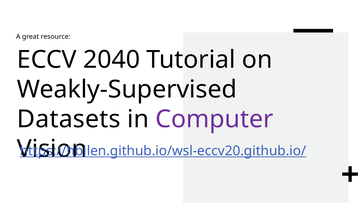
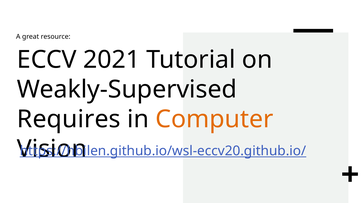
2040: 2040 -> 2021
Datasets: Datasets -> Requires
Computer colour: purple -> orange
